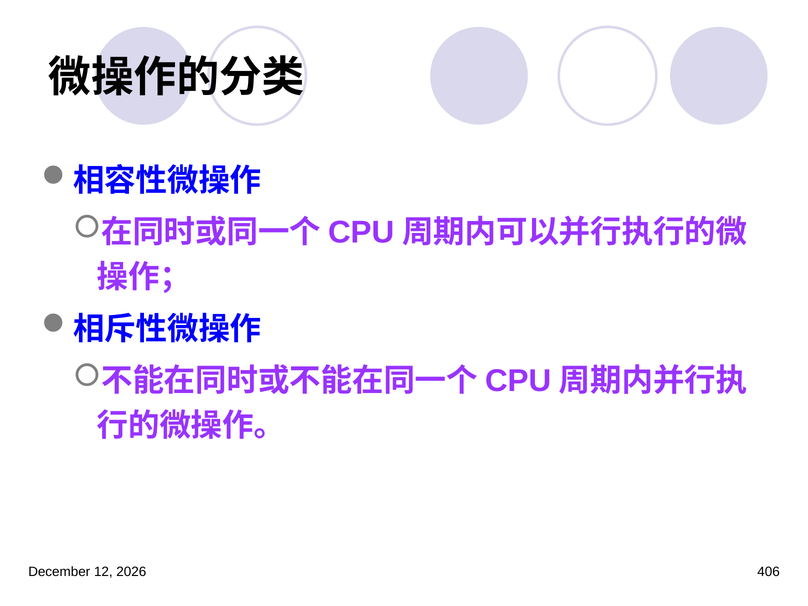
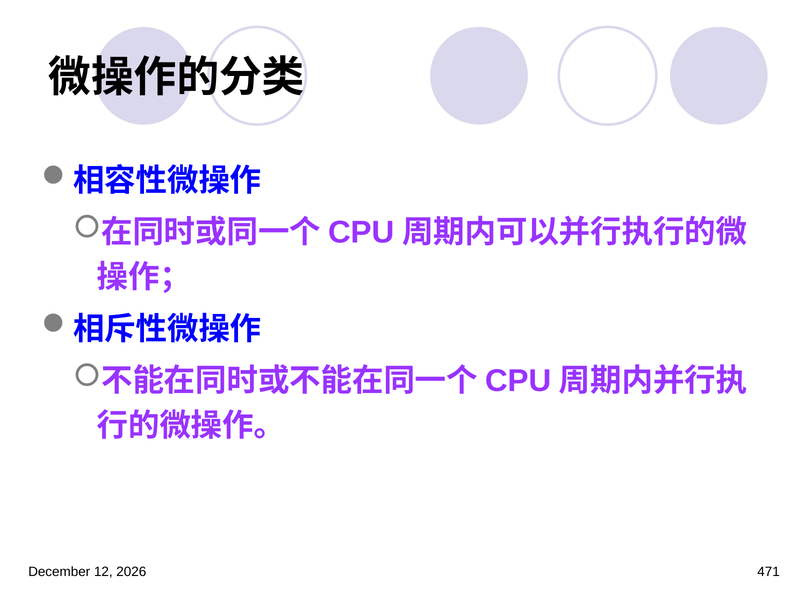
406: 406 -> 471
